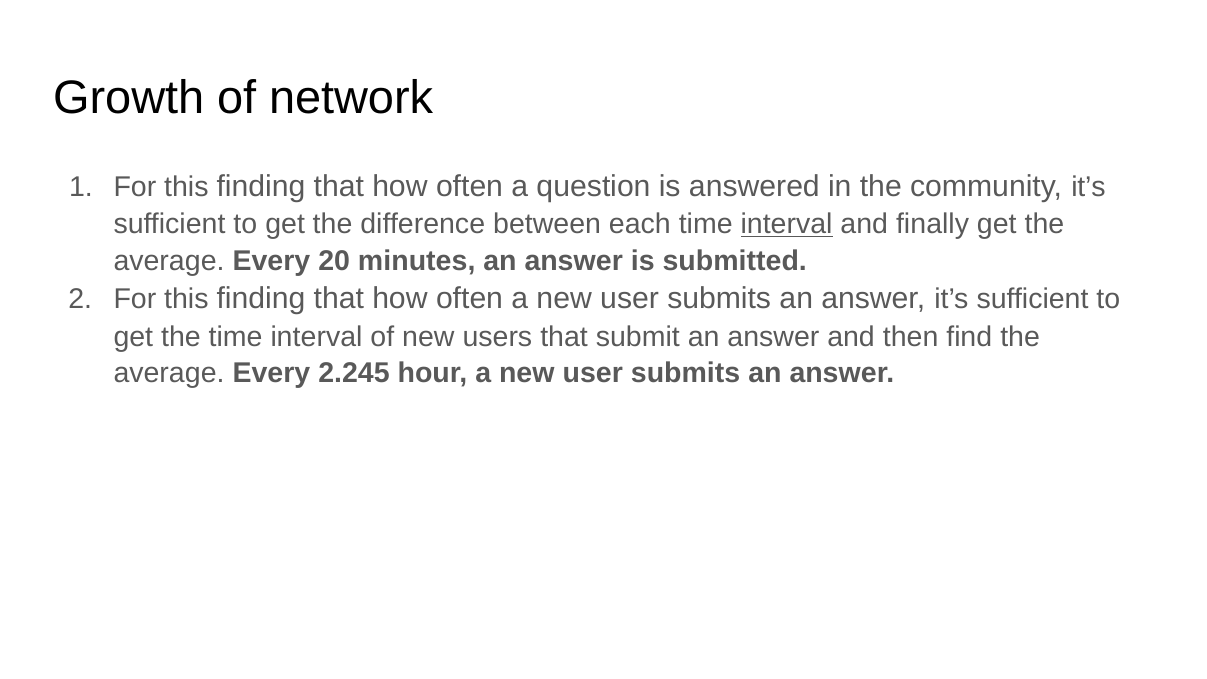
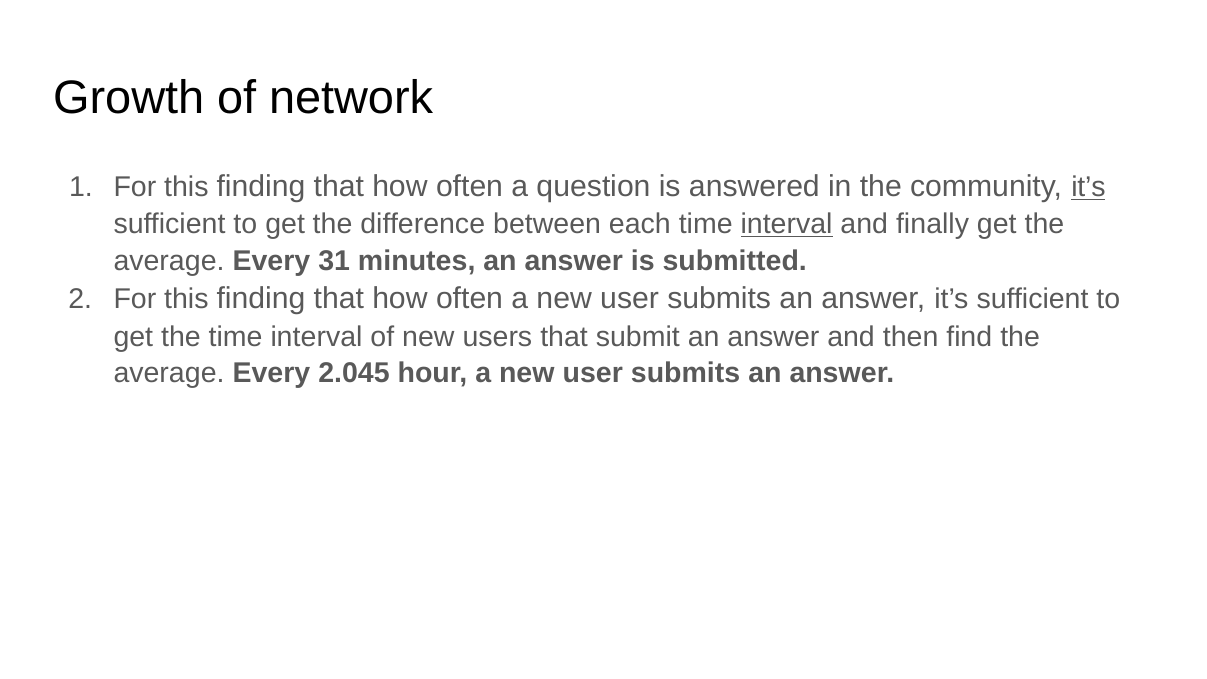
it’s at (1088, 187) underline: none -> present
20: 20 -> 31
2.245: 2.245 -> 2.045
